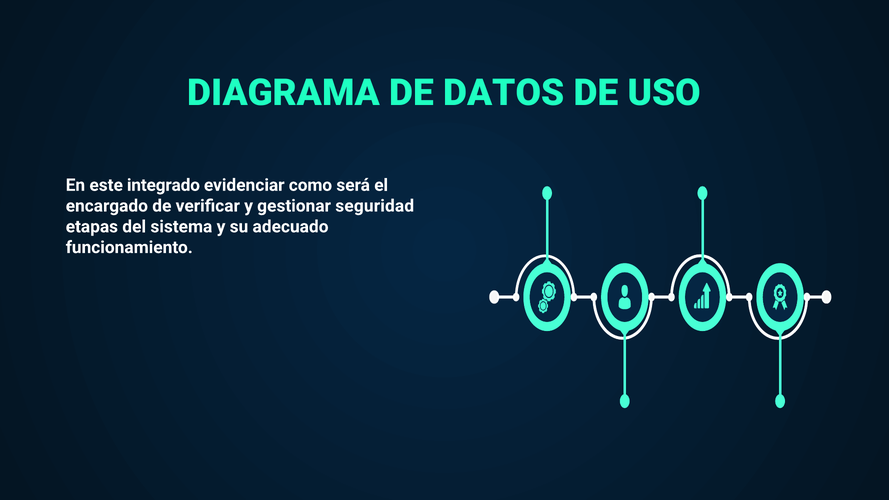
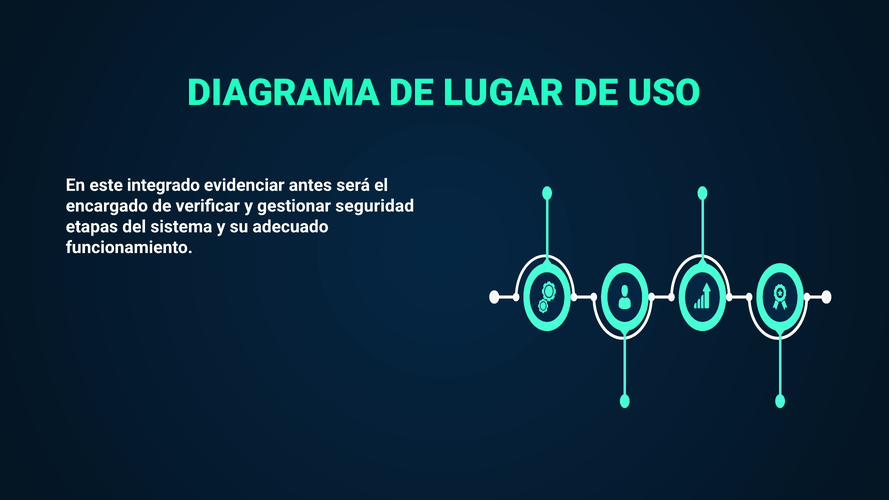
DATOS: DATOS -> LUGAR
como: como -> antes
